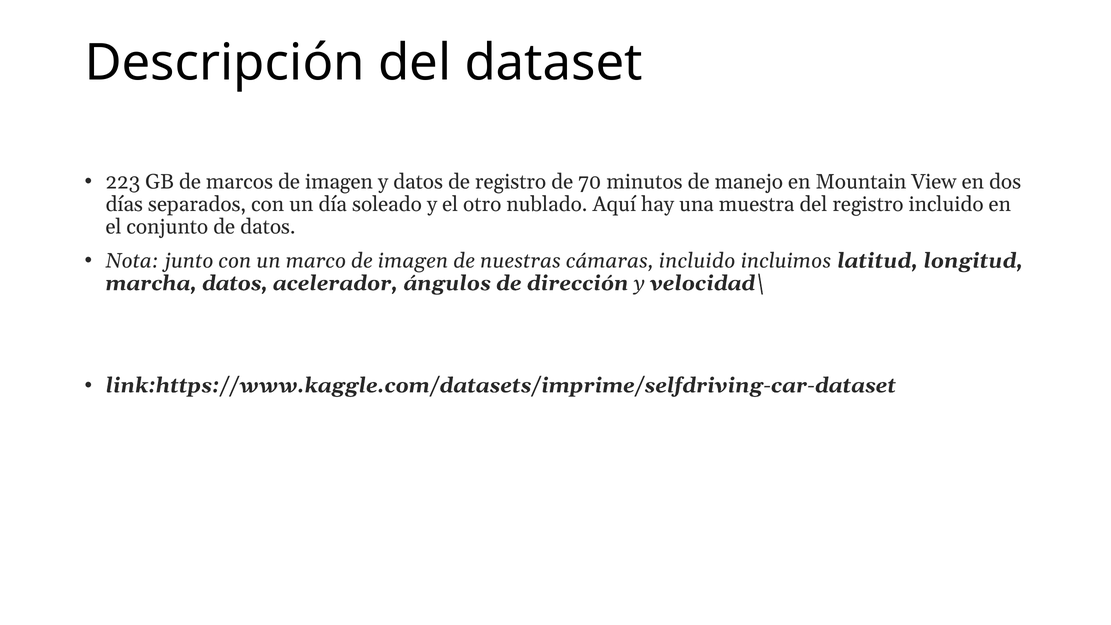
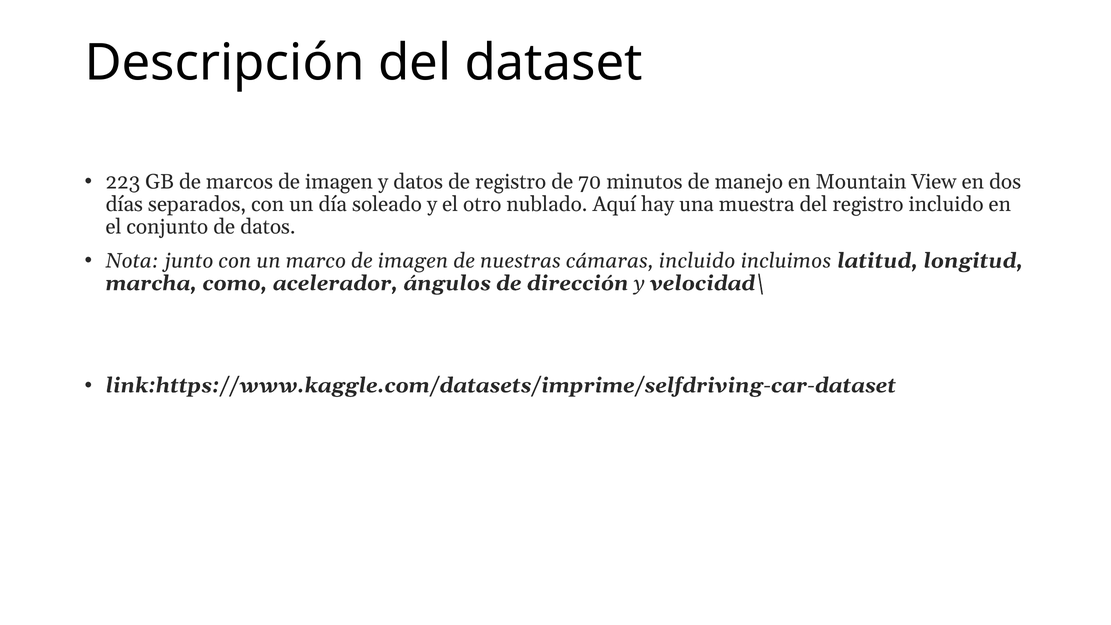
marcha datos: datos -> como
